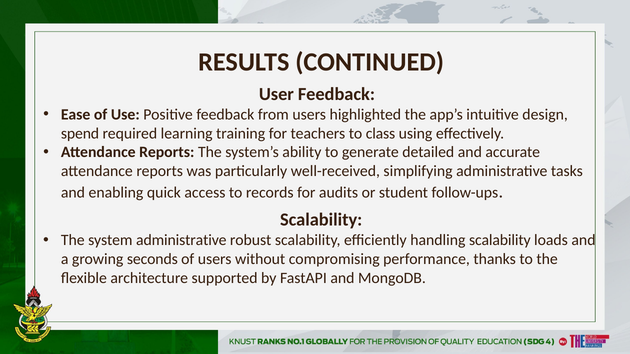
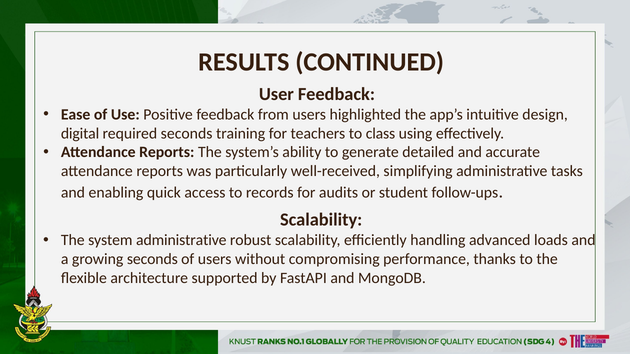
spend: spend -> digital
required learning: learning -> seconds
handling scalability: scalability -> advanced
